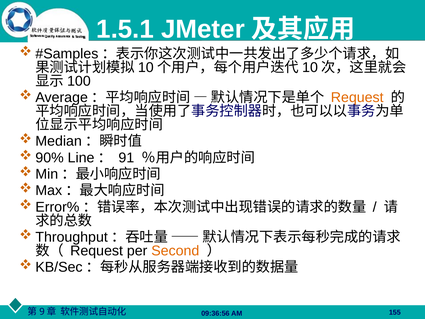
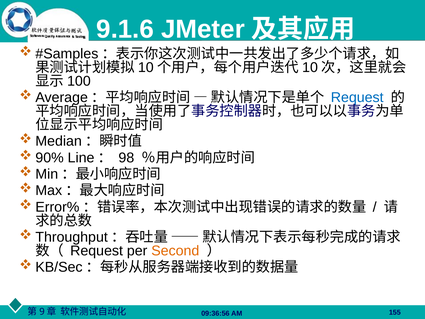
1.5.1: 1.5.1 -> 9.1.6
Request at (357, 98) colour: orange -> blue
91: 91 -> 98
